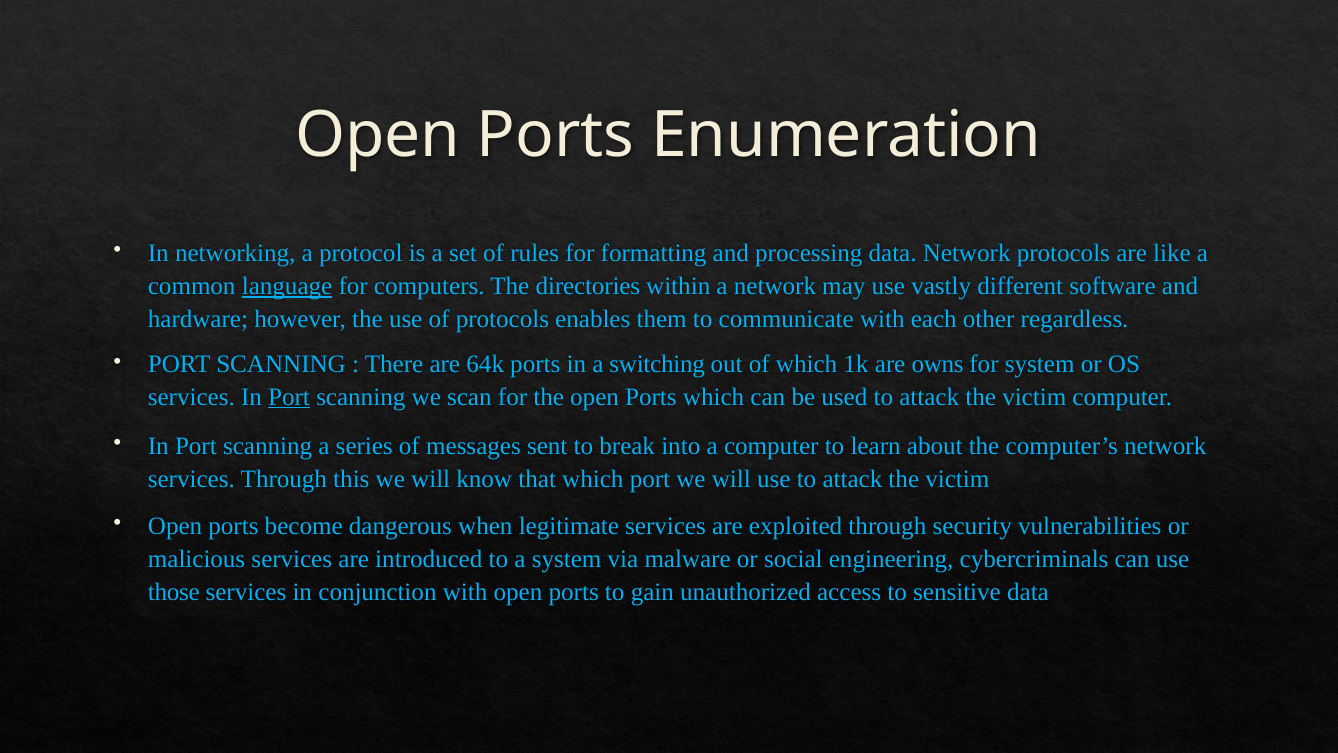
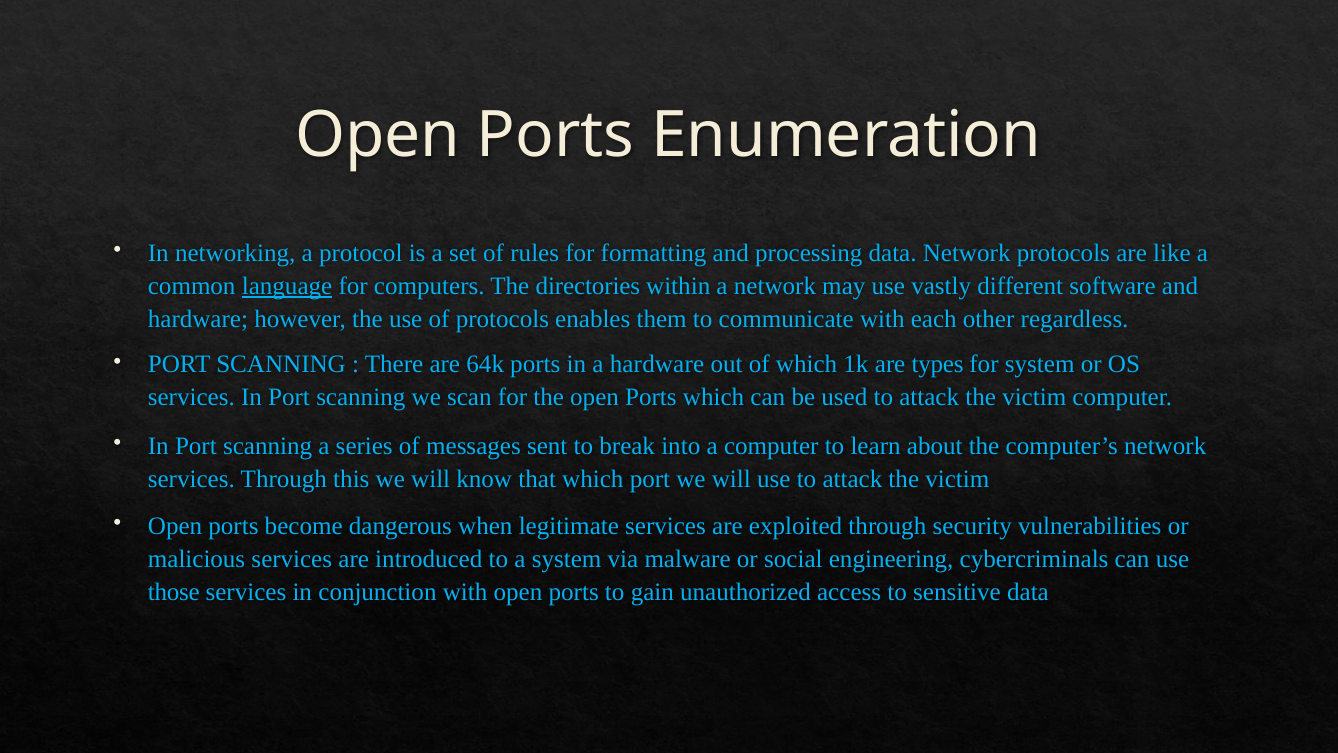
a switching: switching -> hardware
owns: owns -> types
Port at (289, 397) underline: present -> none
